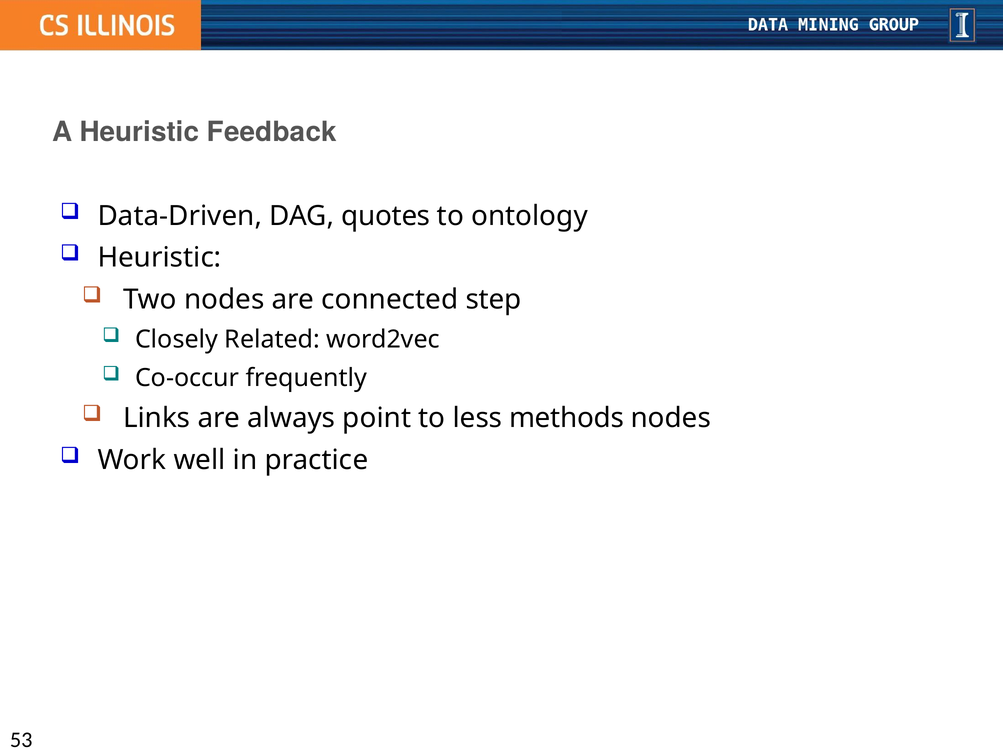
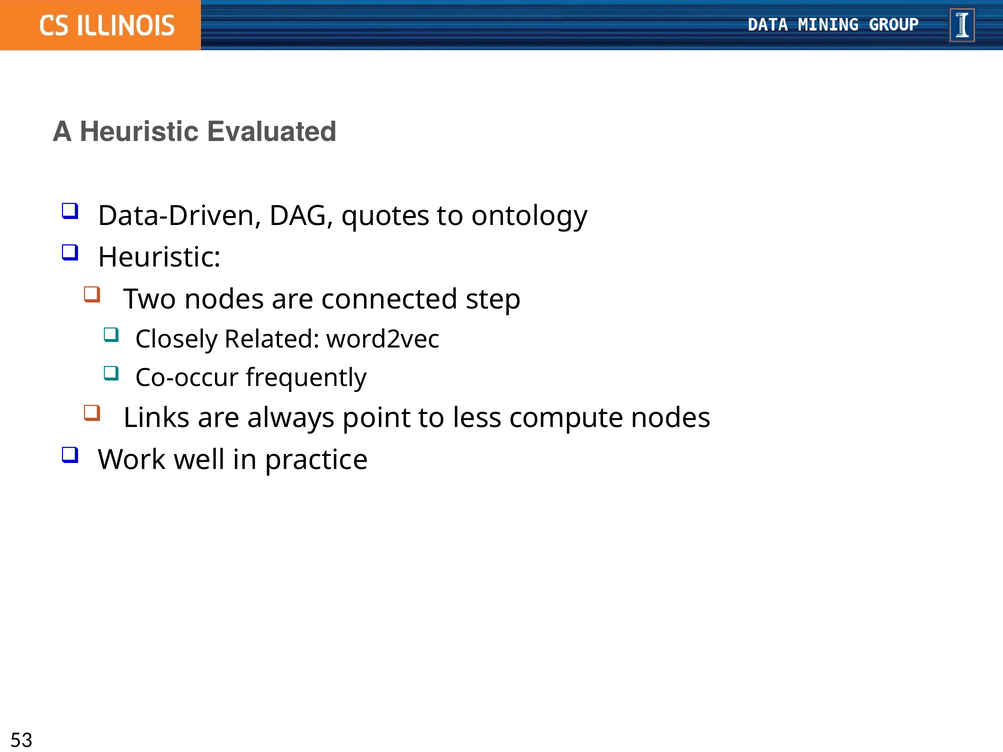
Feedback: Feedback -> Evaluated
methods: methods -> compute
